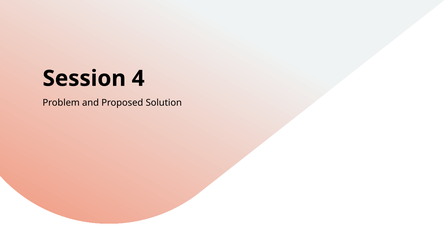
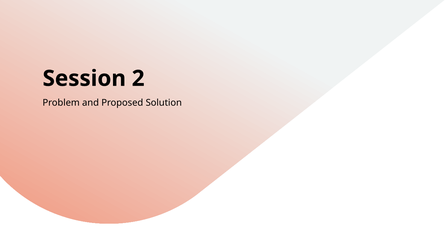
4: 4 -> 2
